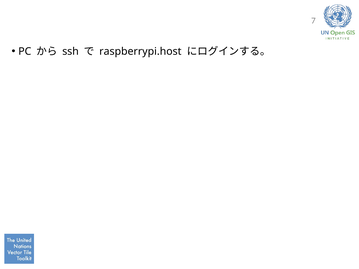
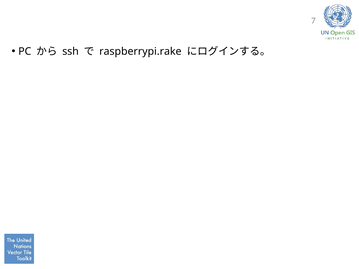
raspberrypi.host: raspberrypi.host -> raspberrypi.rake
